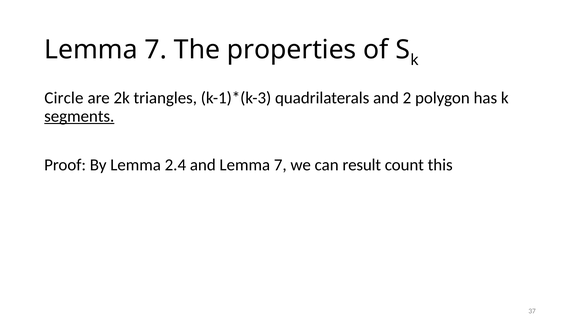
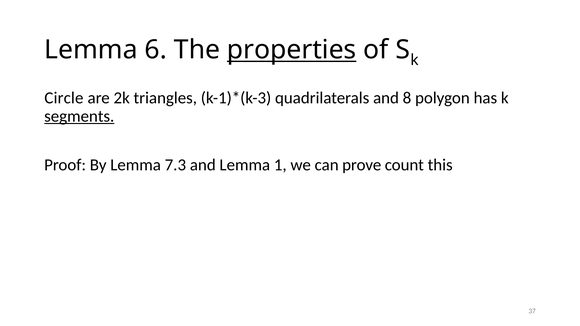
7 at (156, 50): 7 -> 6
properties underline: none -> present
2: 2 -> 8
2.4: 2.4 -> 7.3
and Lemma 7: 7 -> 1
result: result -> prove
